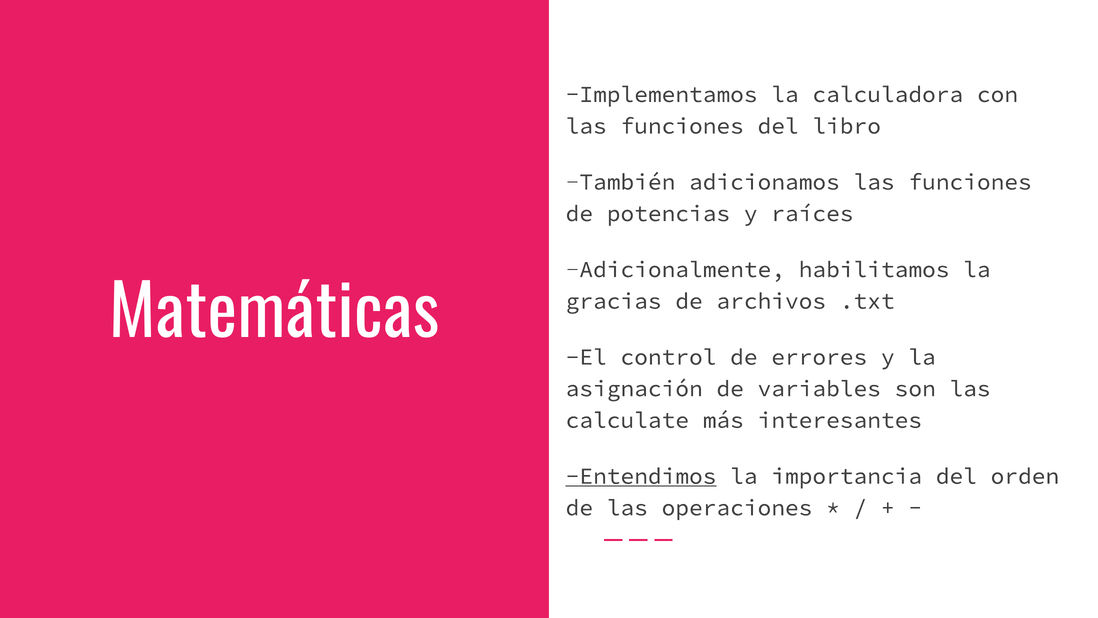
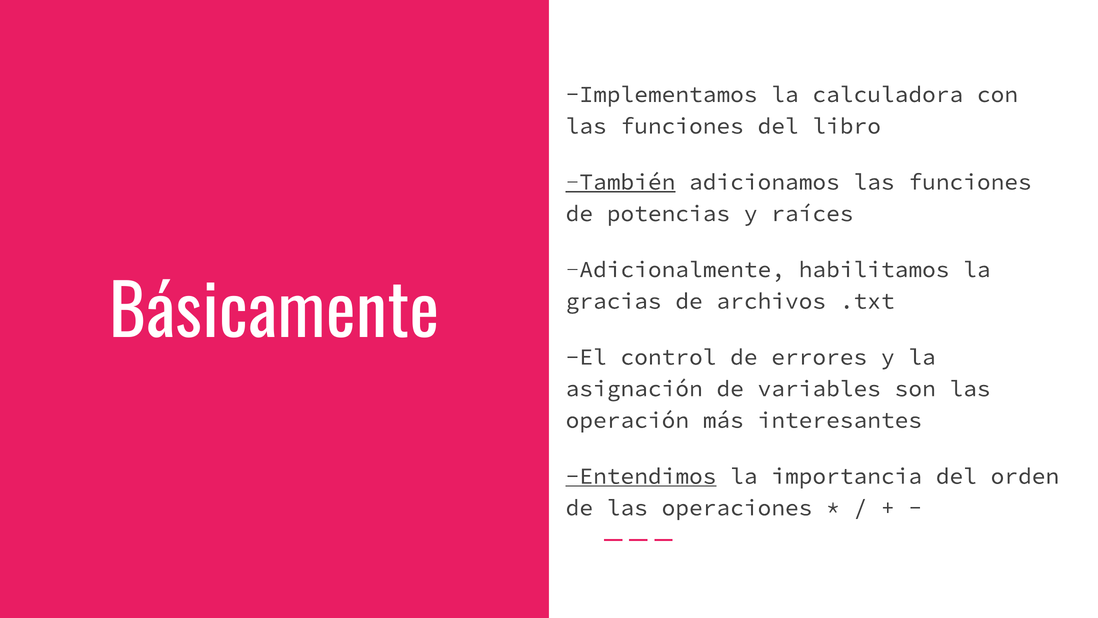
También underline: none -> present
Matemáticas: Matemáticas -> Básicamente
calculate: calculate -> operación
